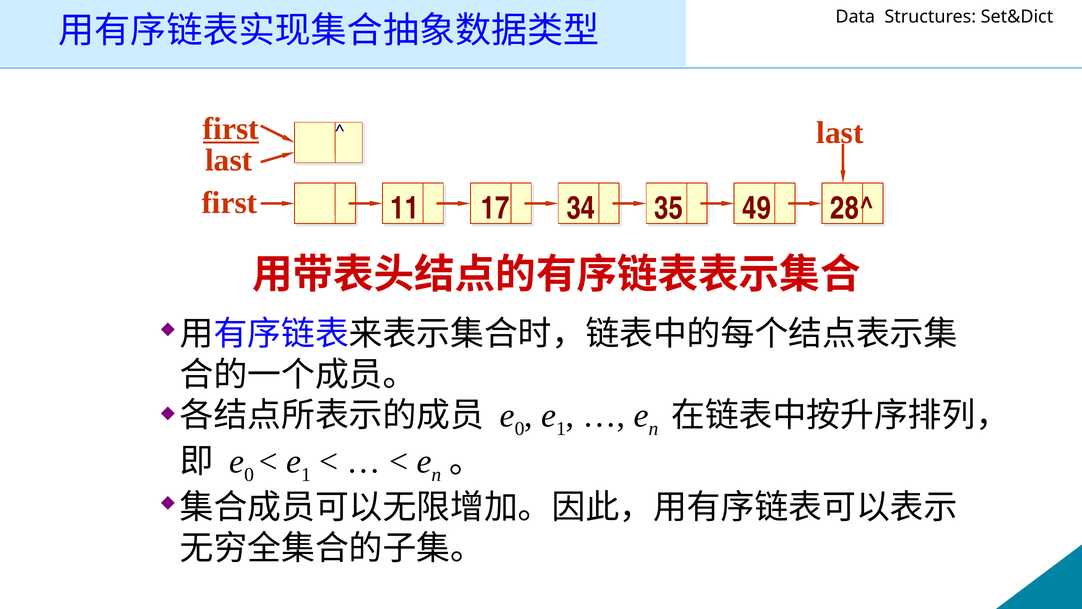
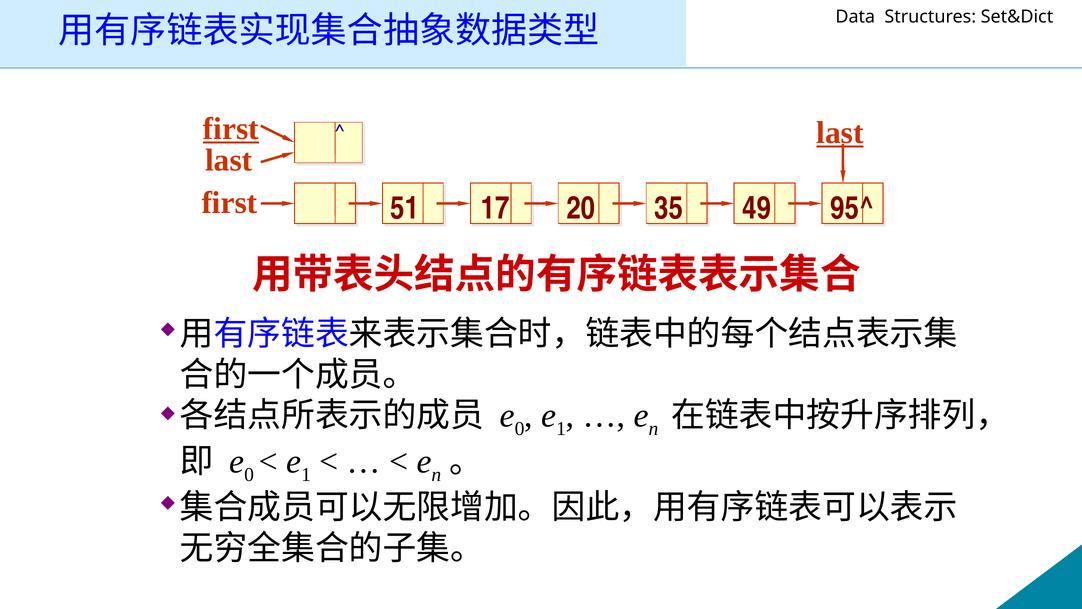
last at (840, 133) underline: none -> present
11: 11 -> 51
34: 34 -> 20
28^: 28^ -> 95^
